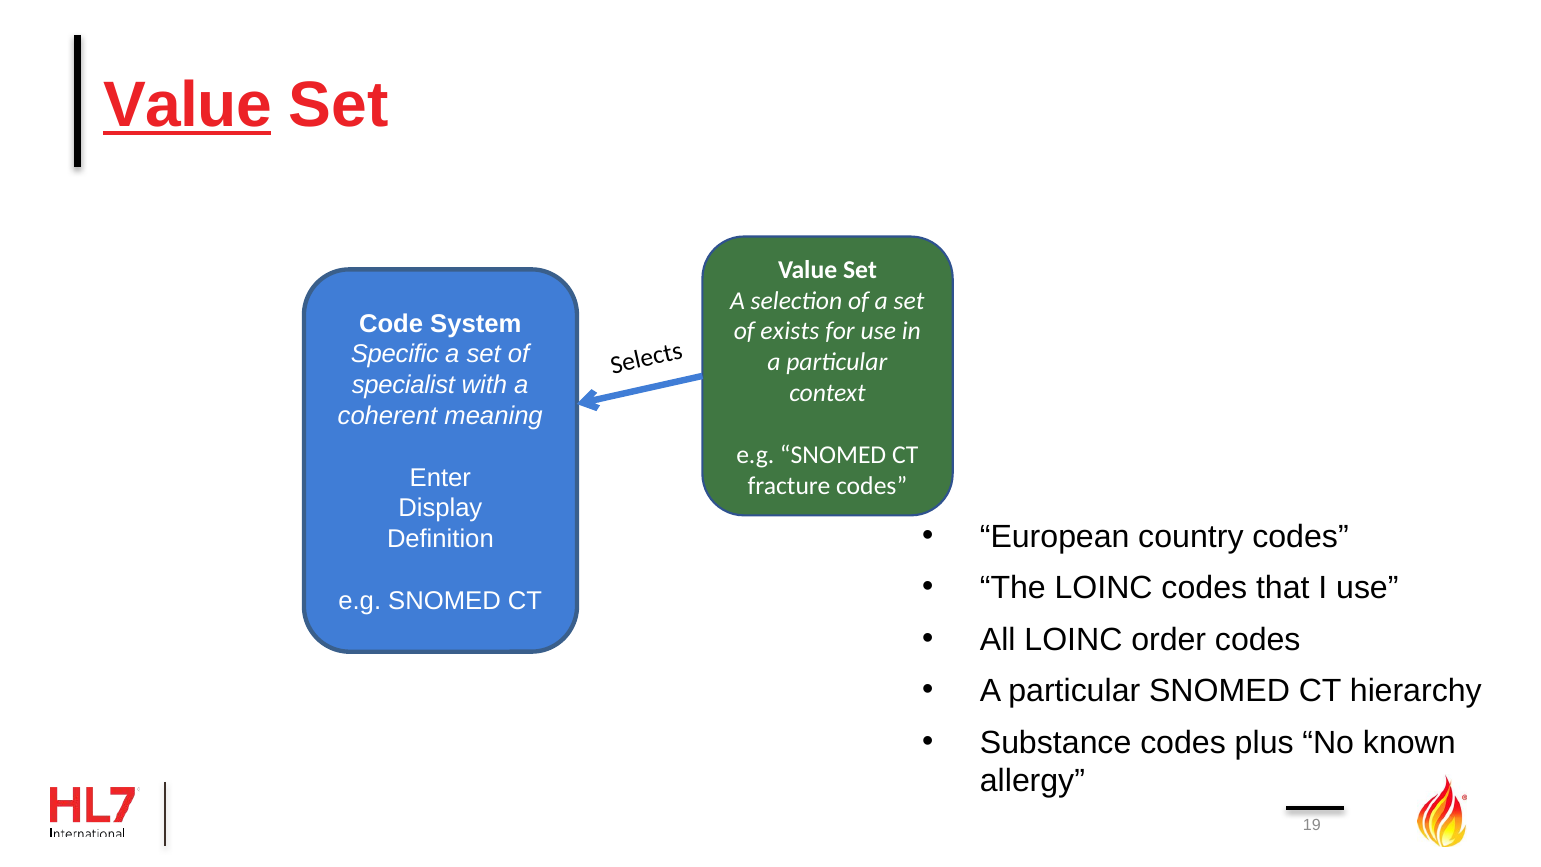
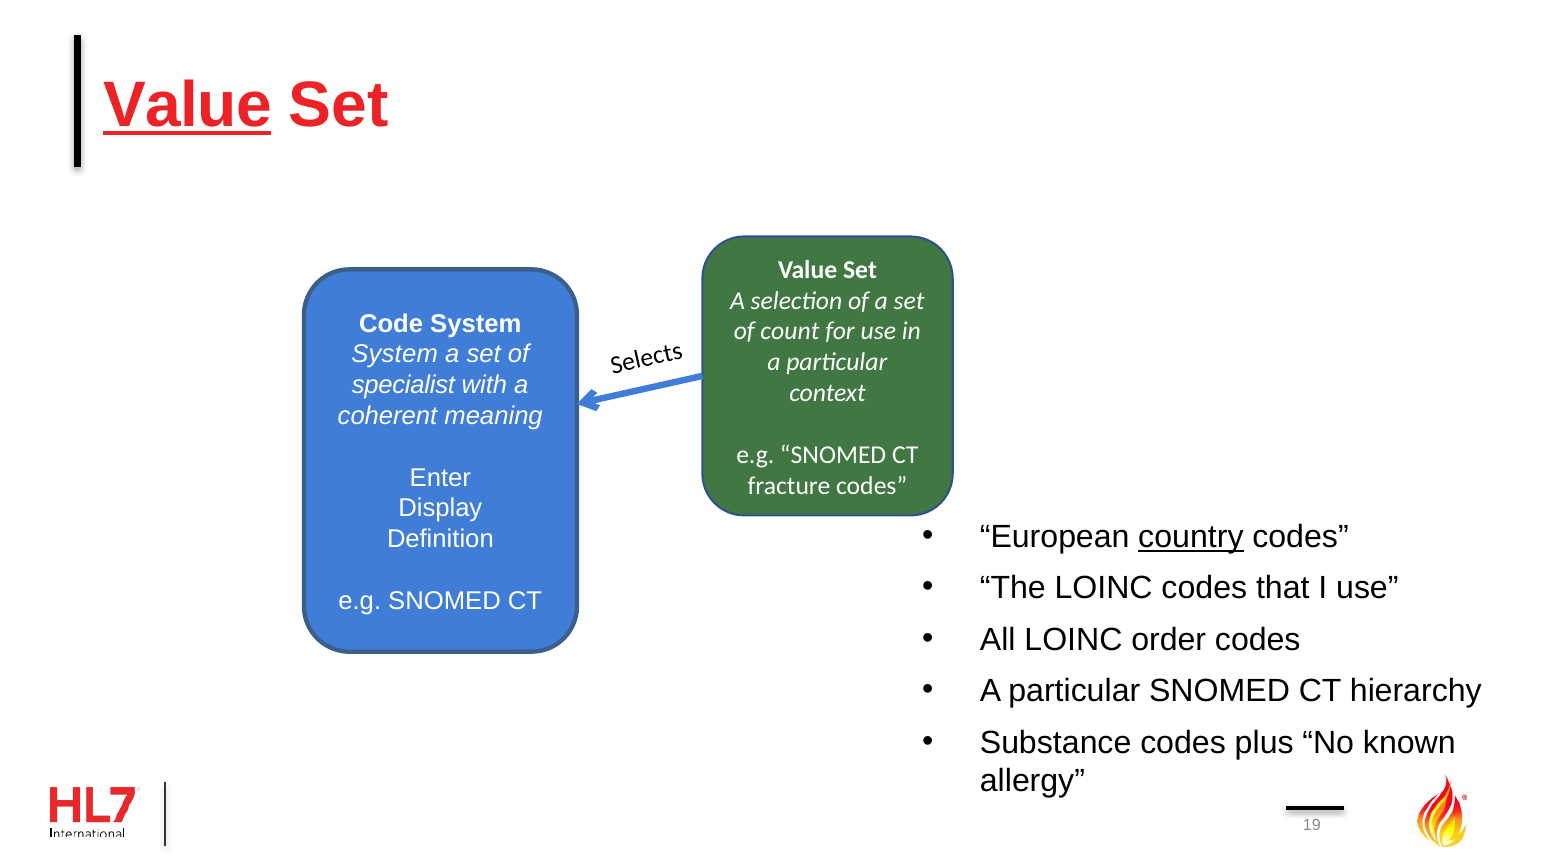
exists: exists -> count
Specific at (395, 354): Specific -> System
country underline: none -> present
